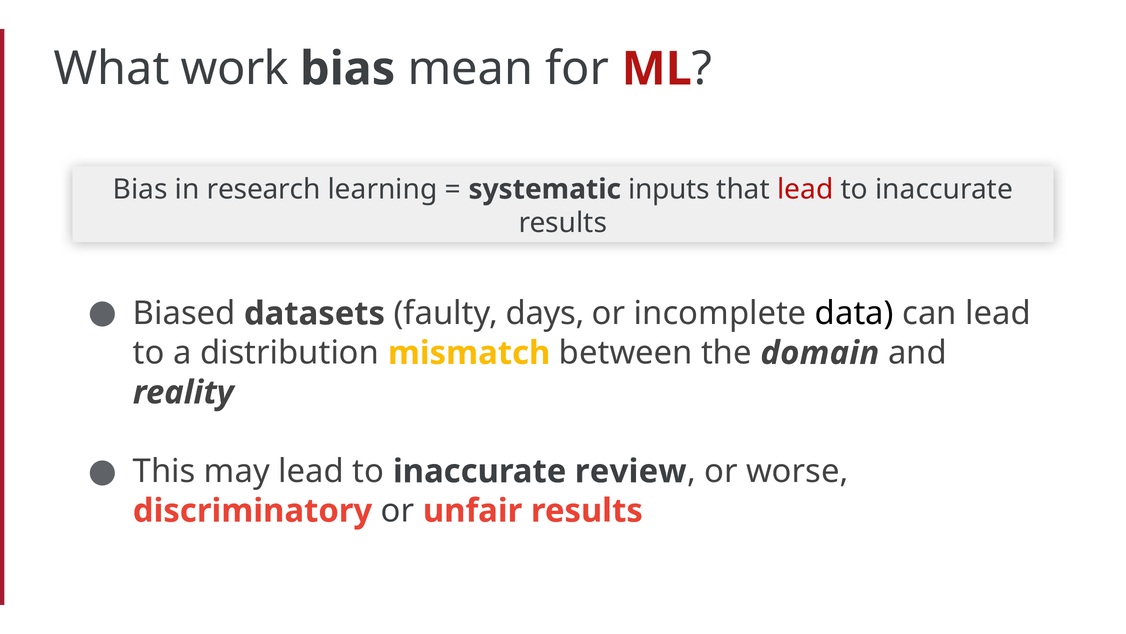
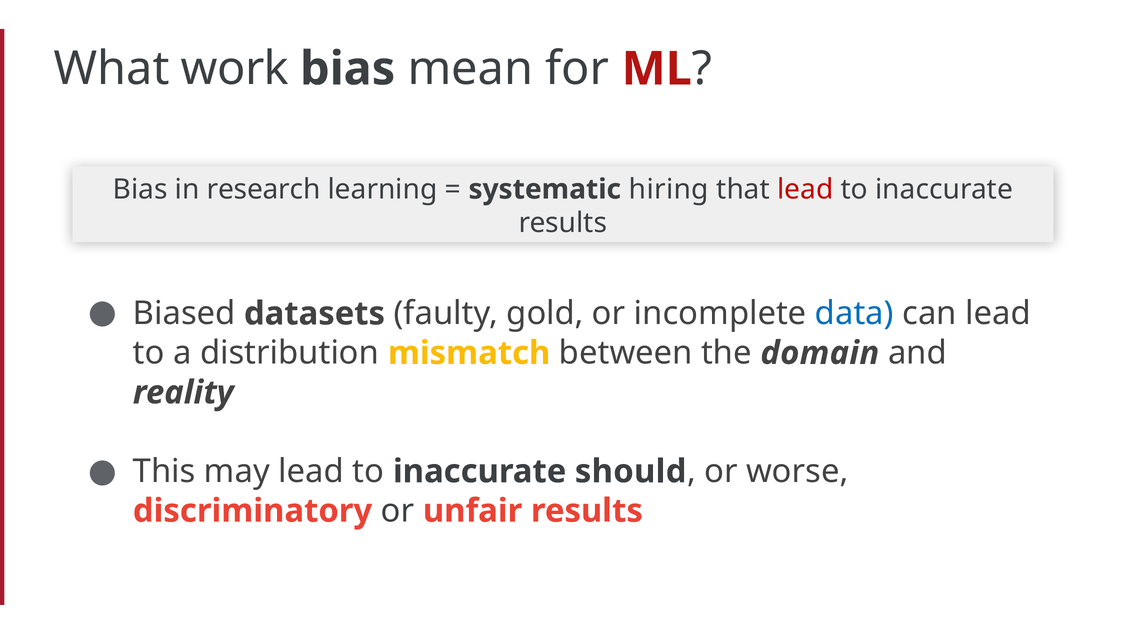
inputs: inputs -> hiring
days: days -> gold
data colour: black -> blue
review: review -> should
